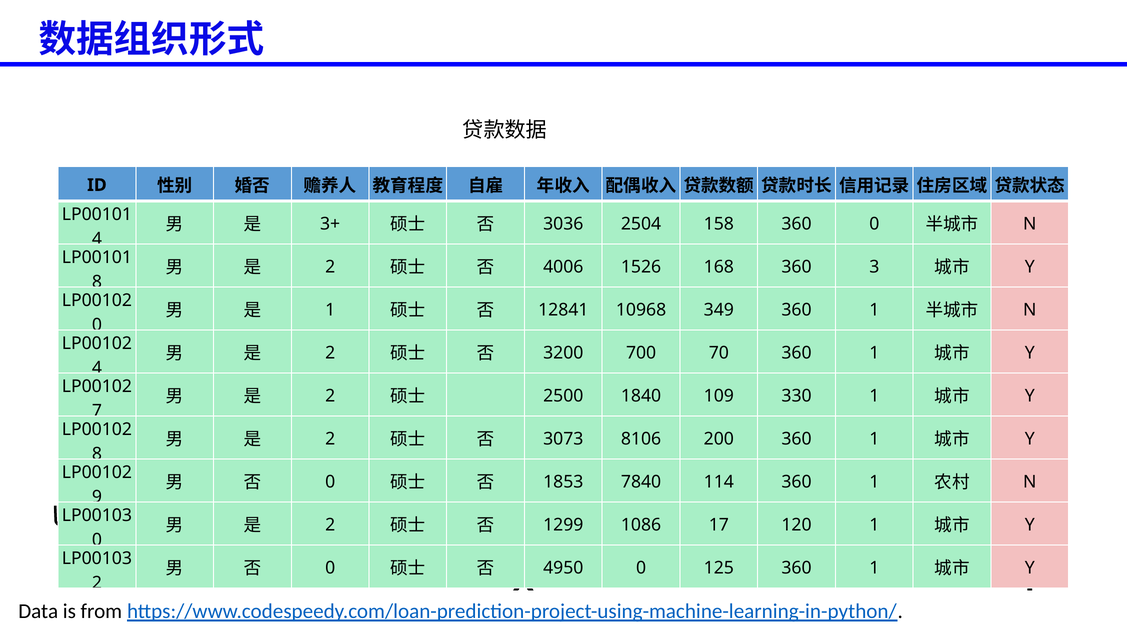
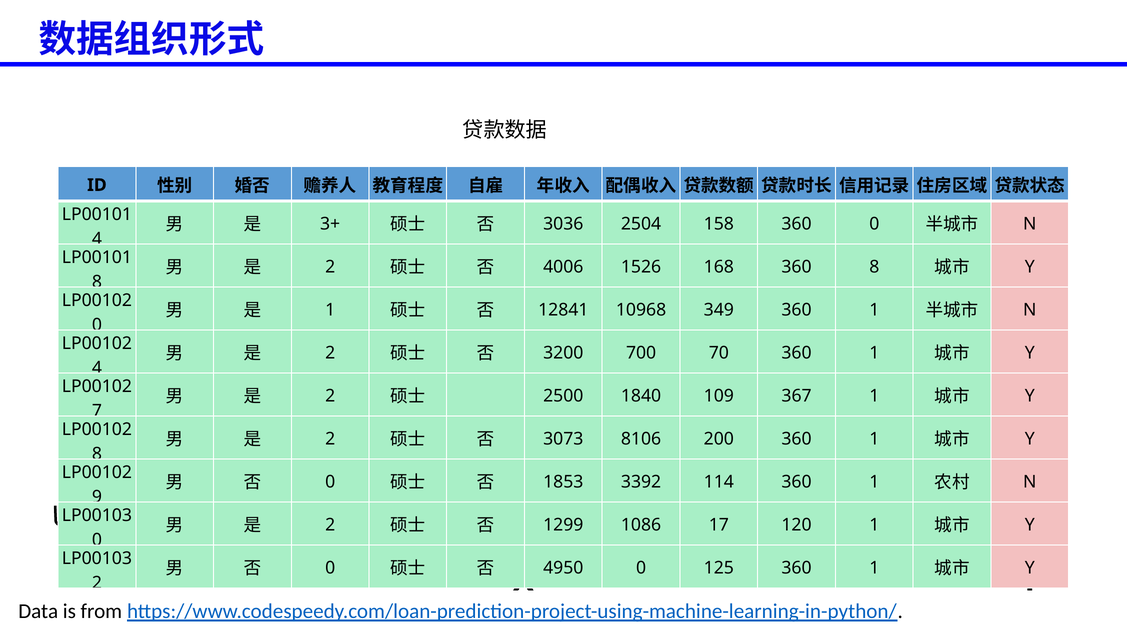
360 3: 3 -> 8
330: 330 -> 367
7840: 7840 -> 3392
